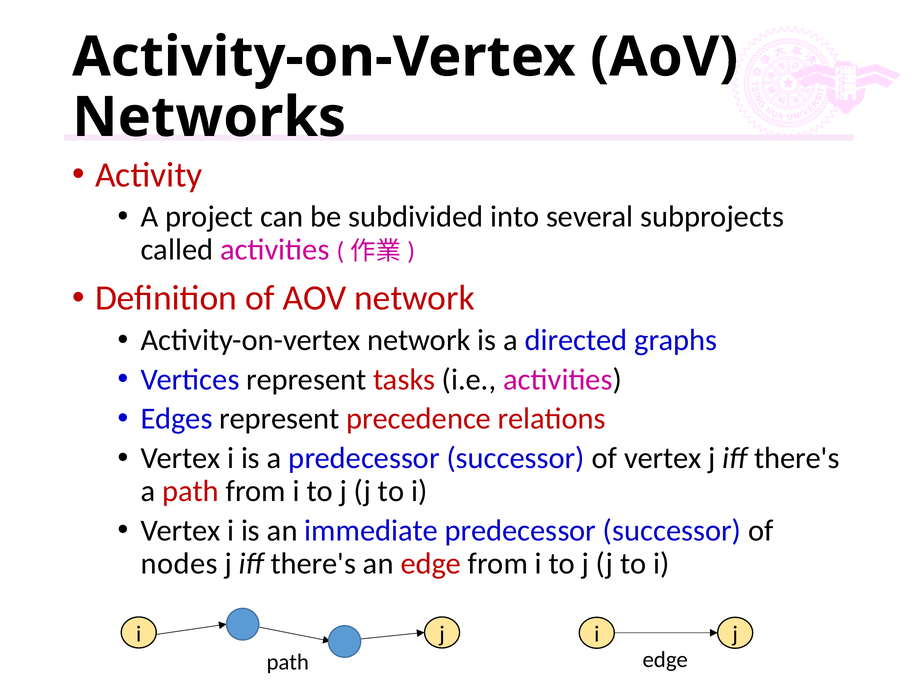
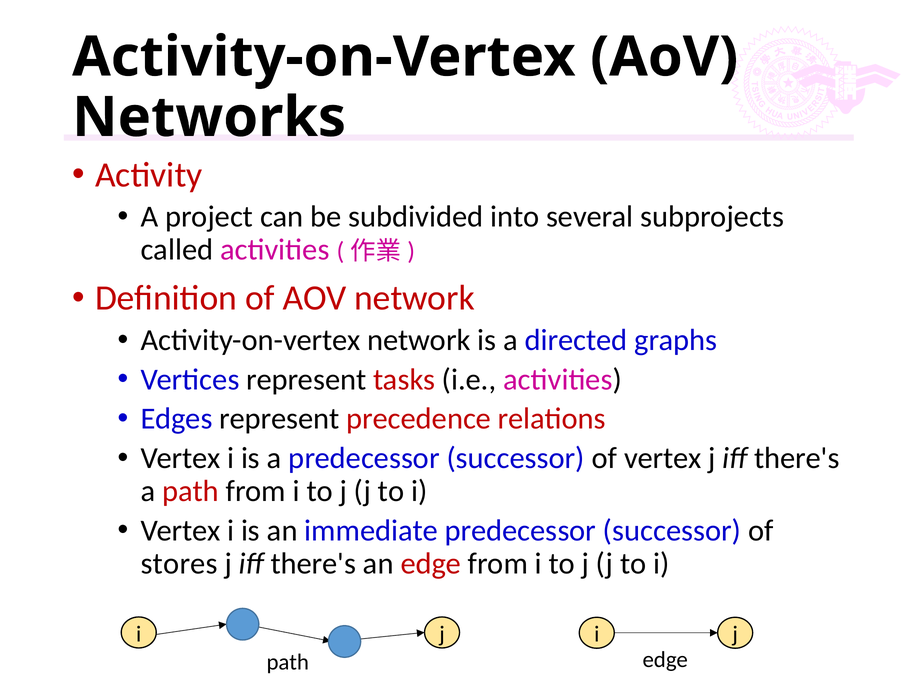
nodes: nodes -> stores
